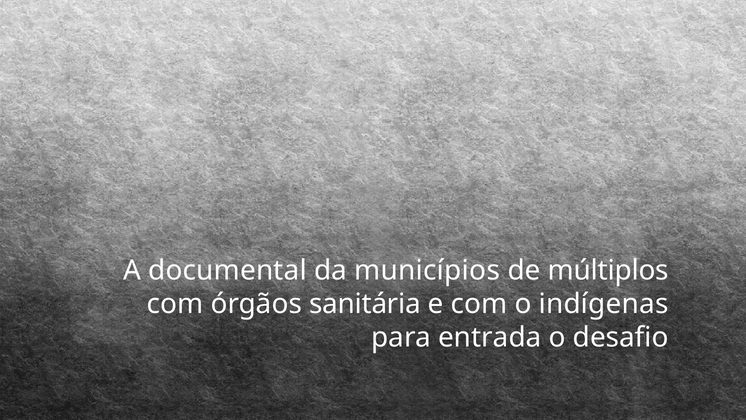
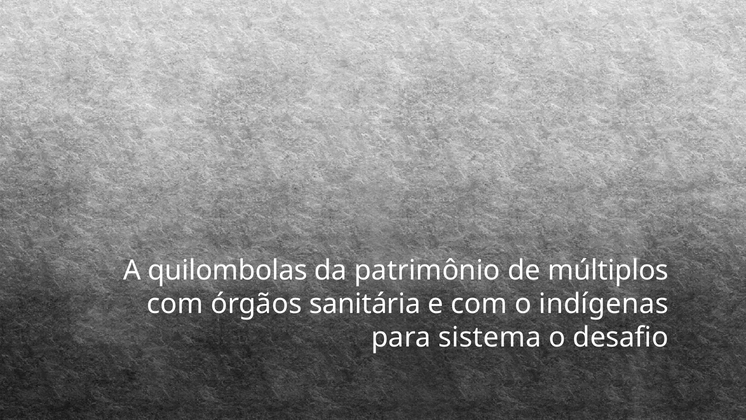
documental: documental -> quilombolas
municípios: municípios -> patrimônio
entrada: entrada -> sistema
